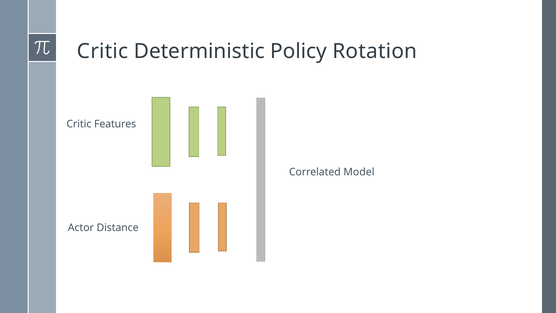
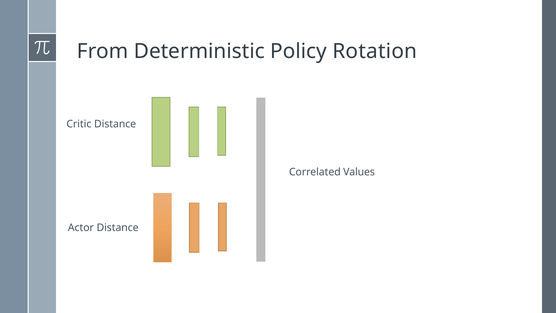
Critic at (103, 51): Critic -> From
Critic Features: Features -> Distance
Model: Model -> Values
